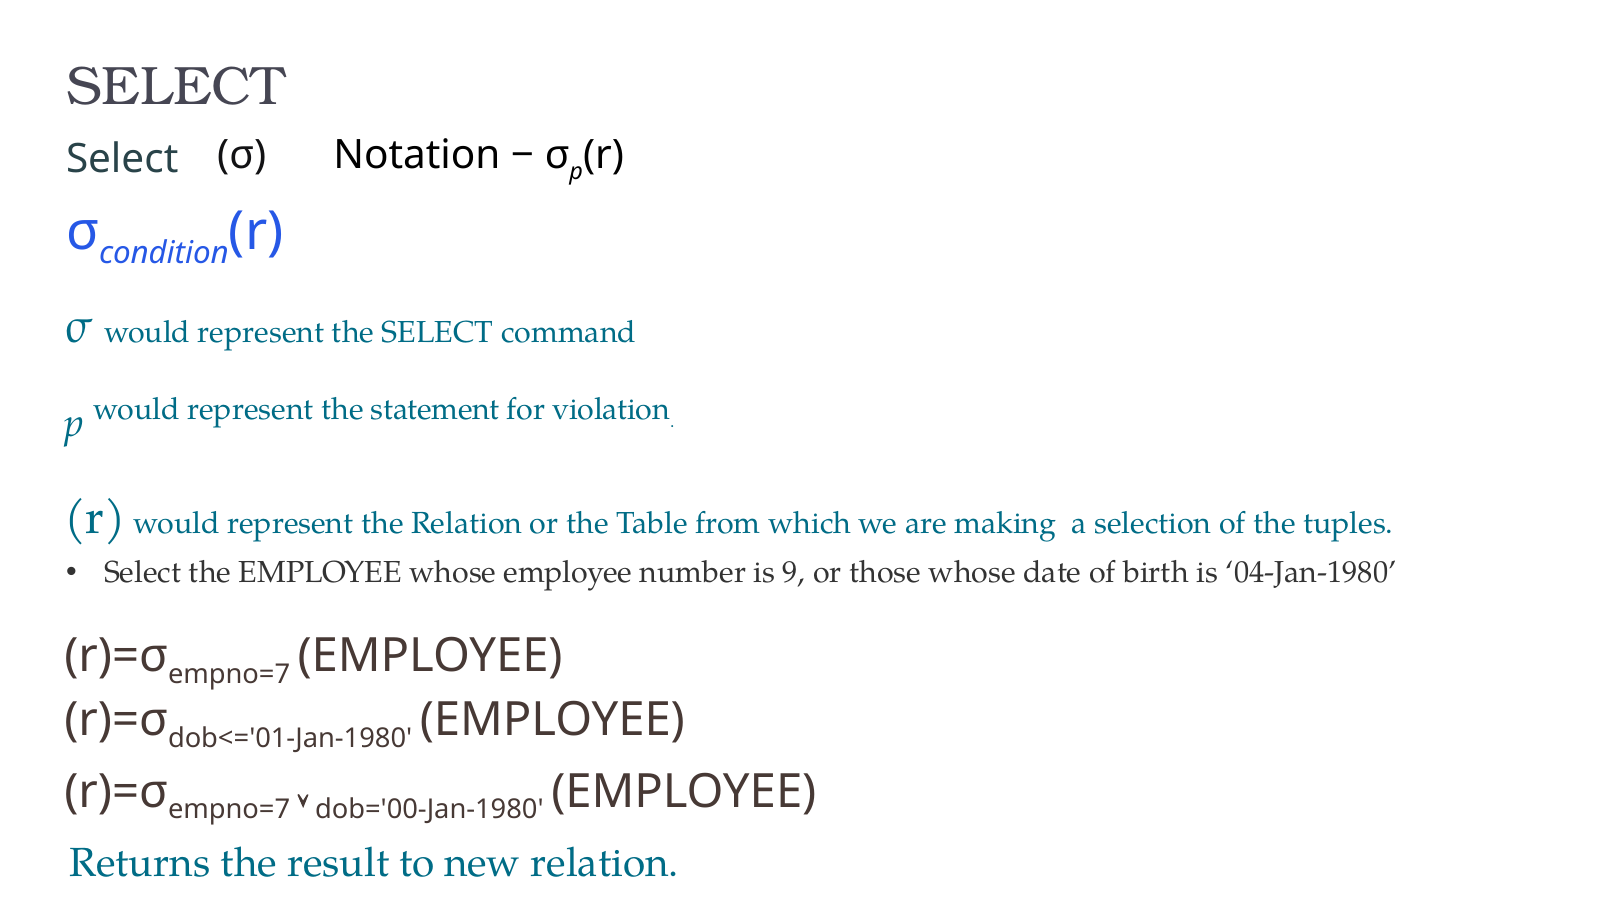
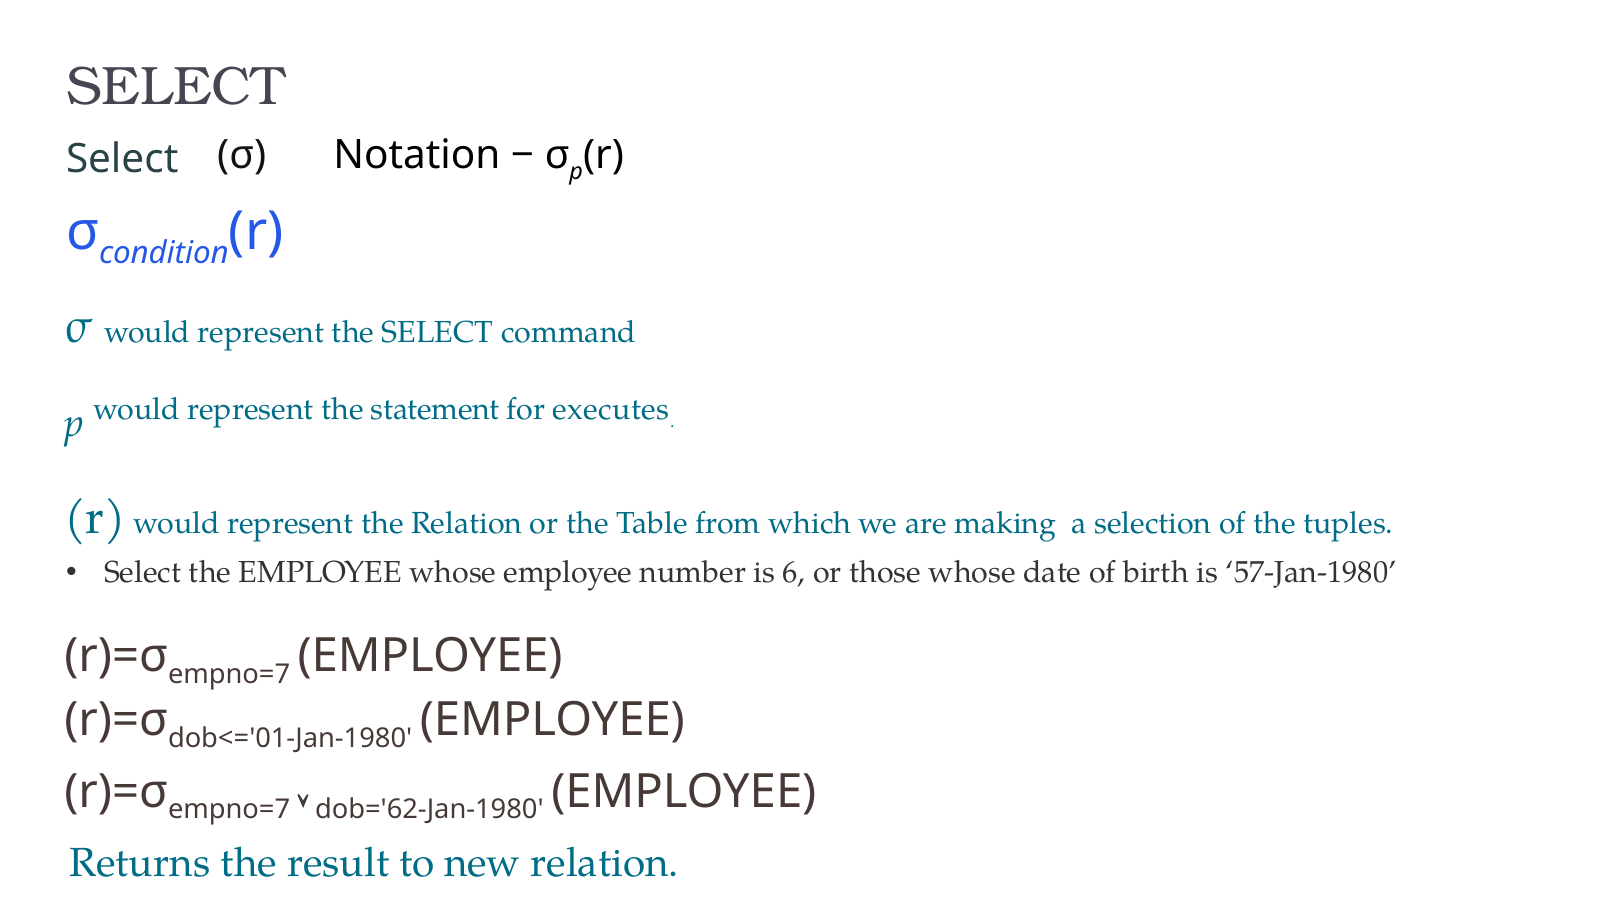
violation: violation -> executes
9: 9 -> 6
04-Jan-1980: 04-Jan-1980 -> 57-Jan-1980
dob='00-Jan-1980: dob='00-Jan-1980 -> dob='62-Jan-1980
